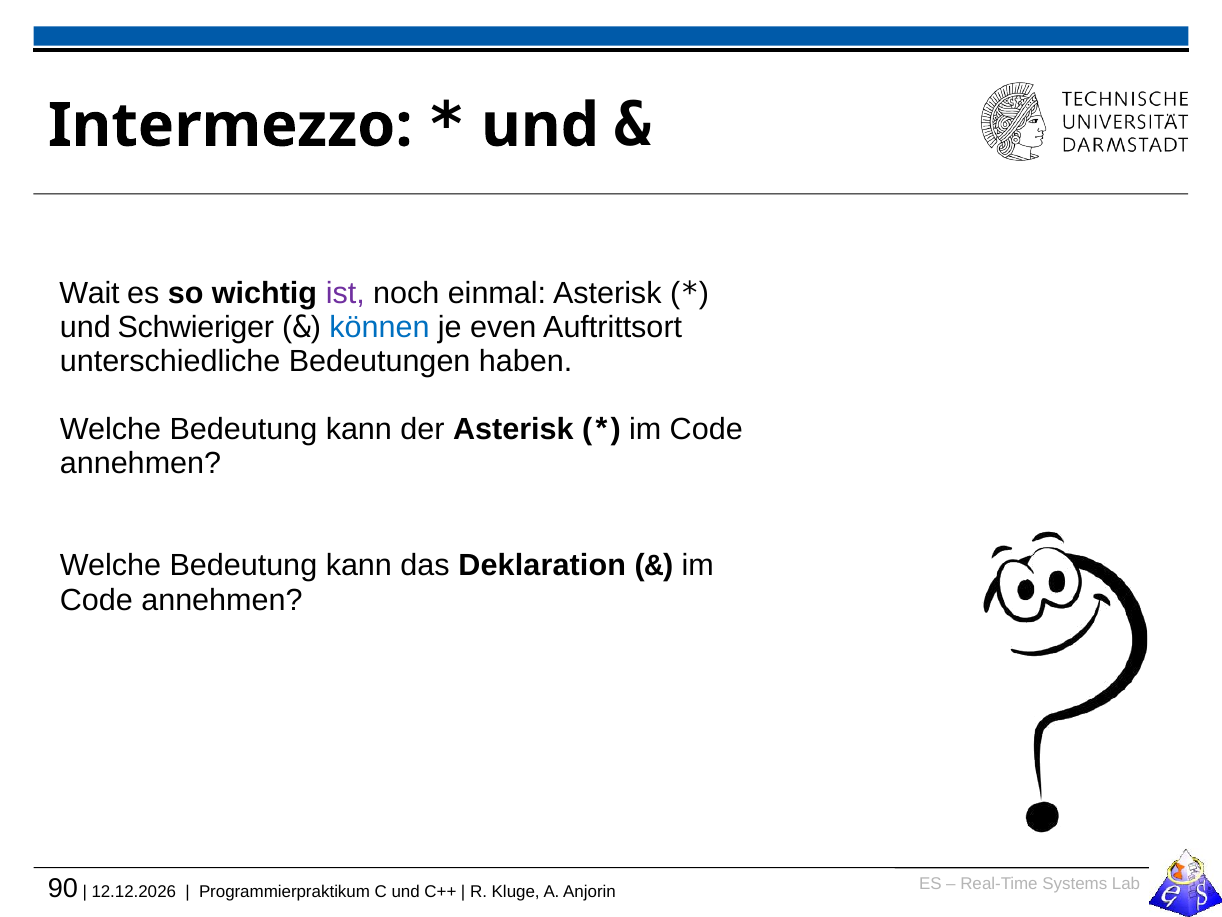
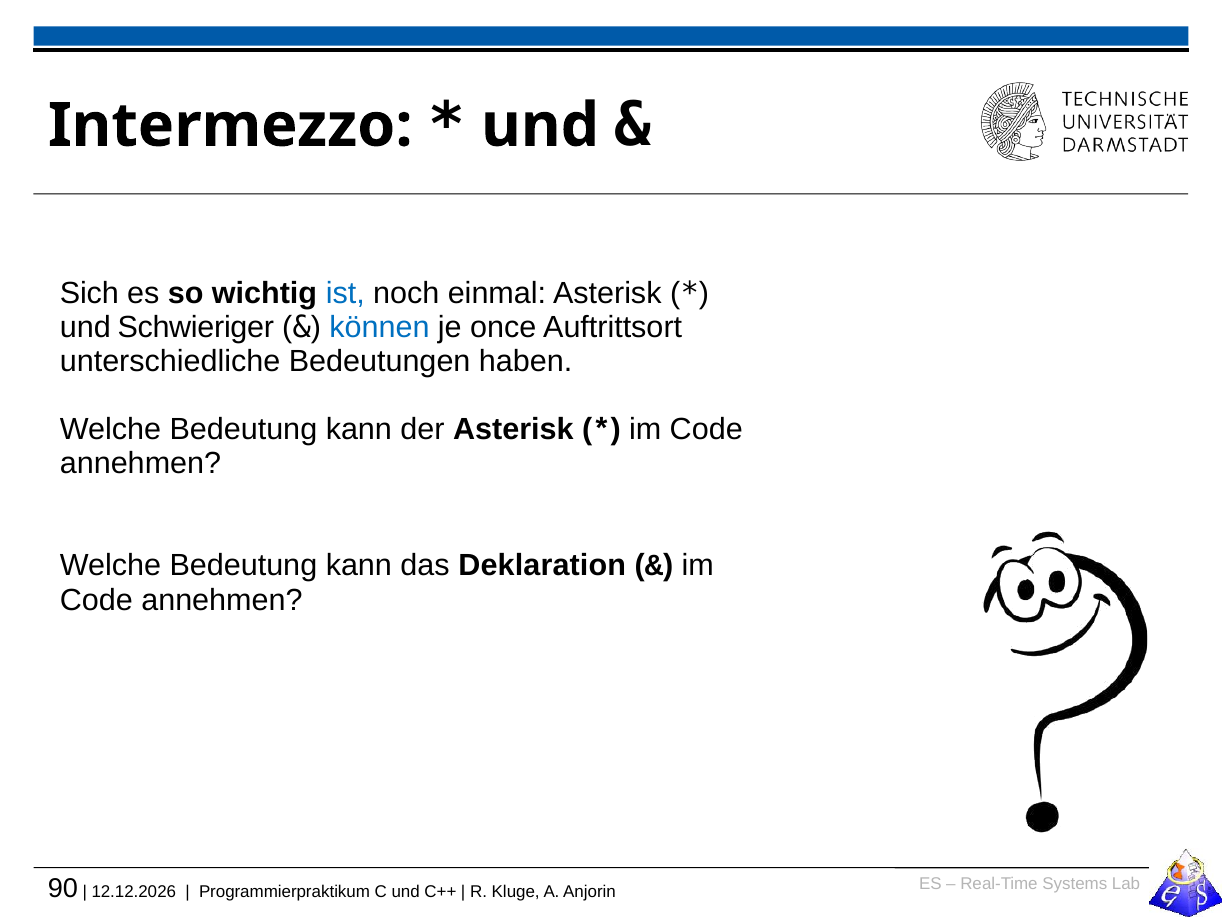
Wait: Wait -> Sich
ist colour: purple -> blue
even: even -> once
